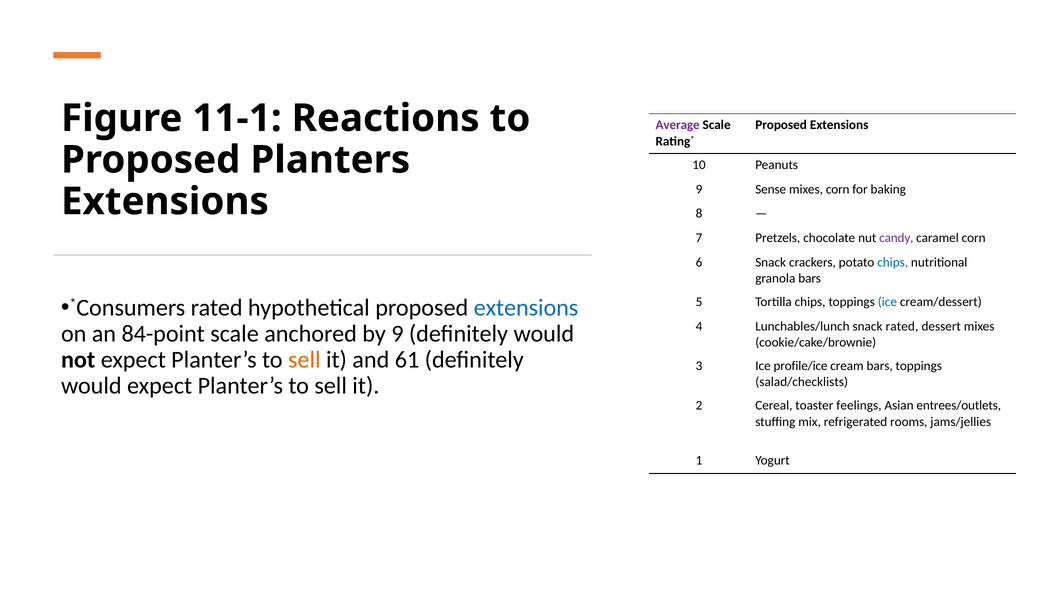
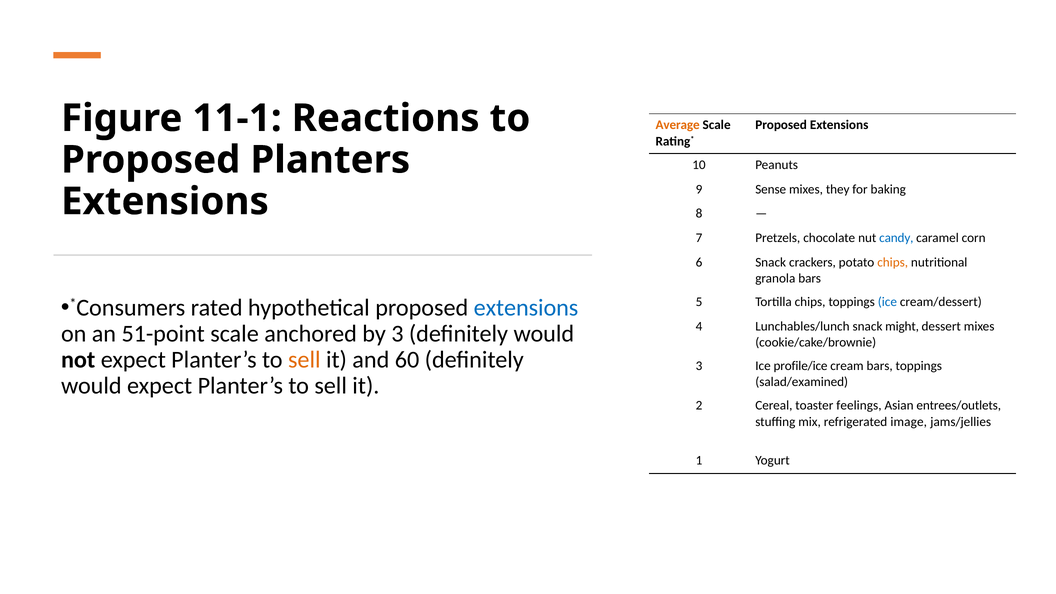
Average colour: purple -> orange
mixes corn: corn -> they
candy colour: purple -> blue
chips at (893, 262) colour: blue -> orange
snack rated: rated -> might
84-point: 84-point -> 51-point
by 9: 9 -> 3
61: 61 -> 60
salad/checklists: salad/checklists -> salad/examined
rooms: rooms -> image
